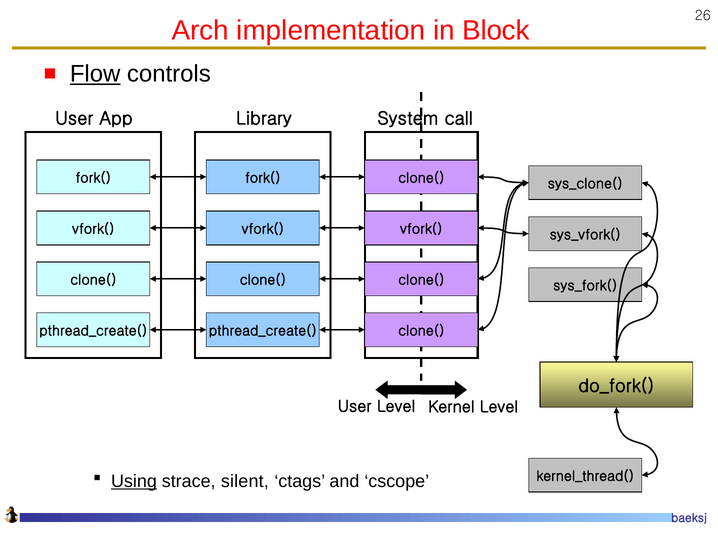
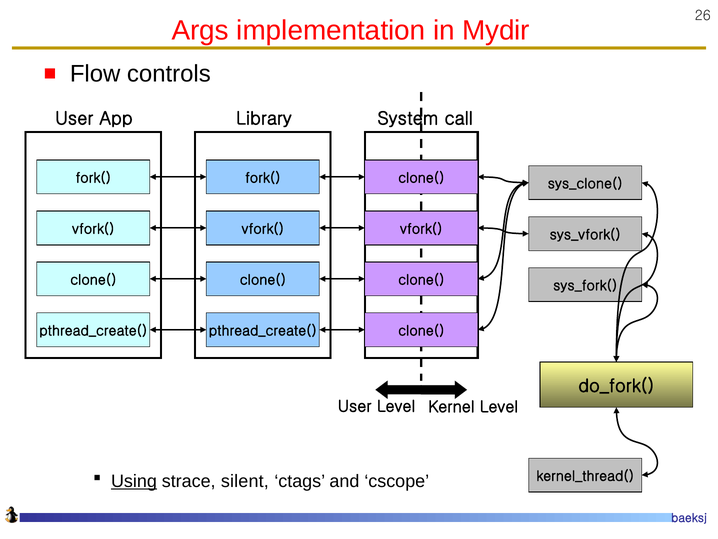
Arch: Arch -> Args
Block: Block -> Mydir
Flow underline: present -> none
